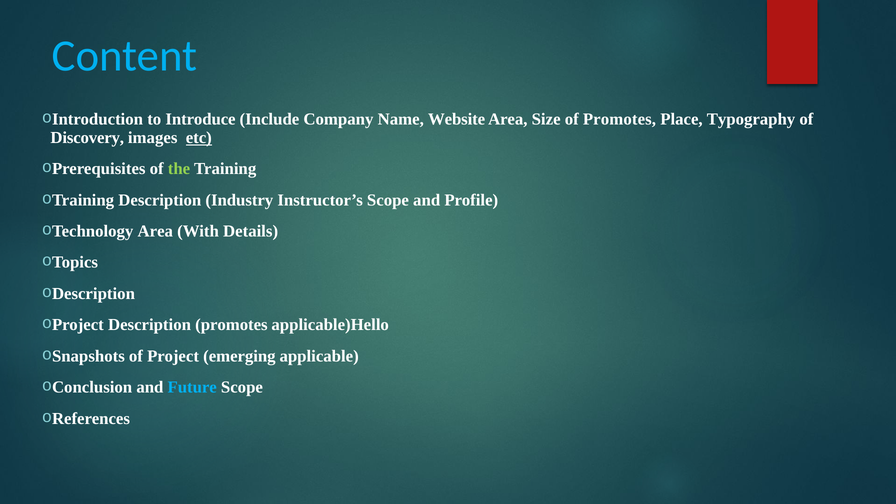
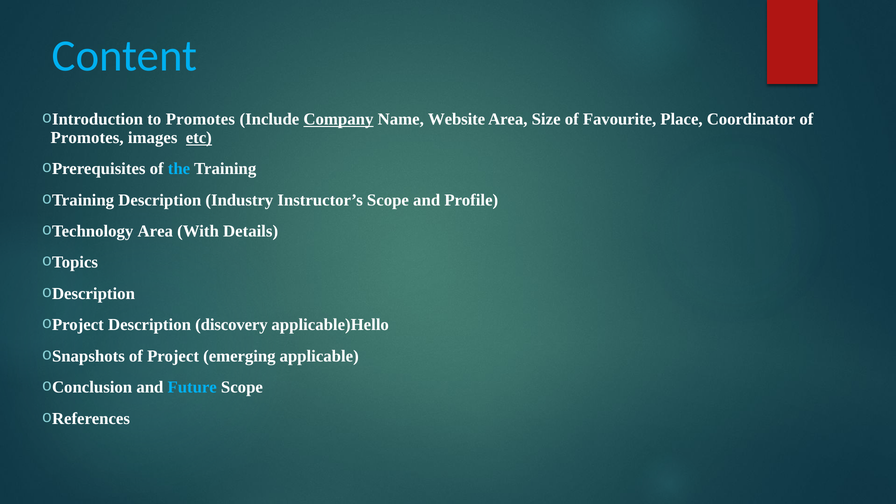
to Introduce: Introduce -> Promotes
Company underline: none -> present
of Promotes: Promotes -> Favourite
Typography: Typography -> Coordinator
Discovery at (87, 138): Discovery -> Promotes
the colour: light green -> light blue
Description promotes: promotes -> discovery
